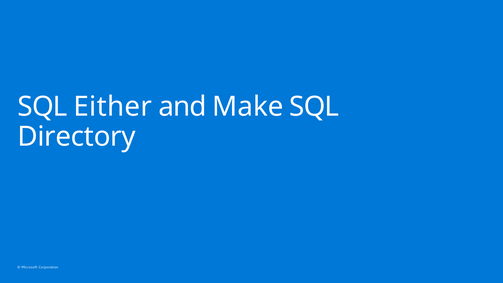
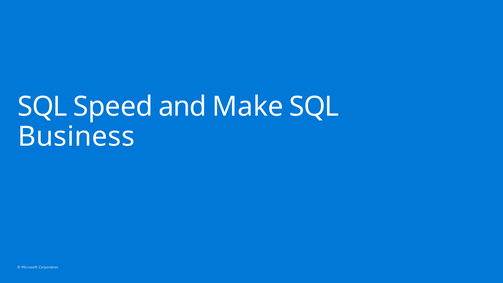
Either: Either -> Speed
Directory: Directory -> Business
